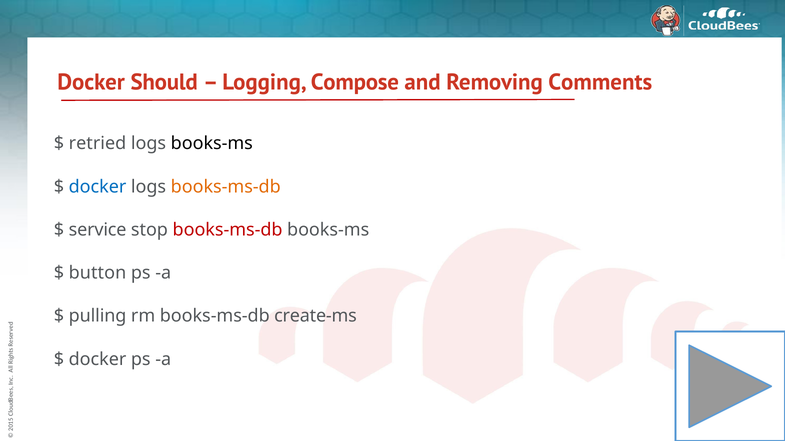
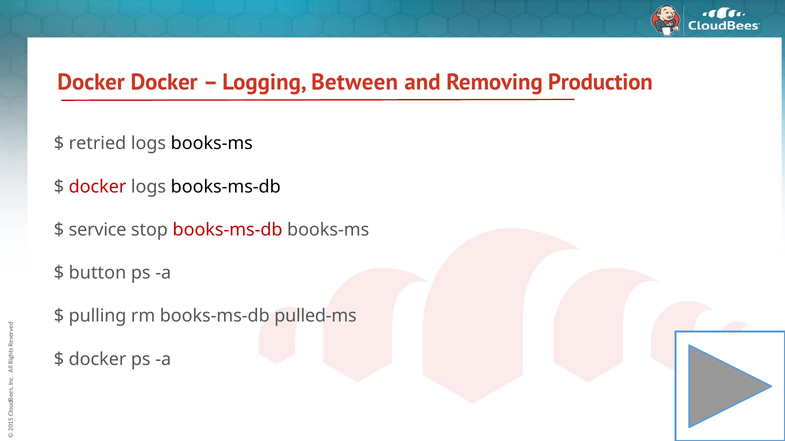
Docker Should: Should -> Docker
Compose: Compose -> Between
Comments: Comments -> Production
docker at (98, 187) colour: blue -> red
books-ms-db at (226, 187) colour: orange -> black
create-ms: create-ms -> pulled-ms
